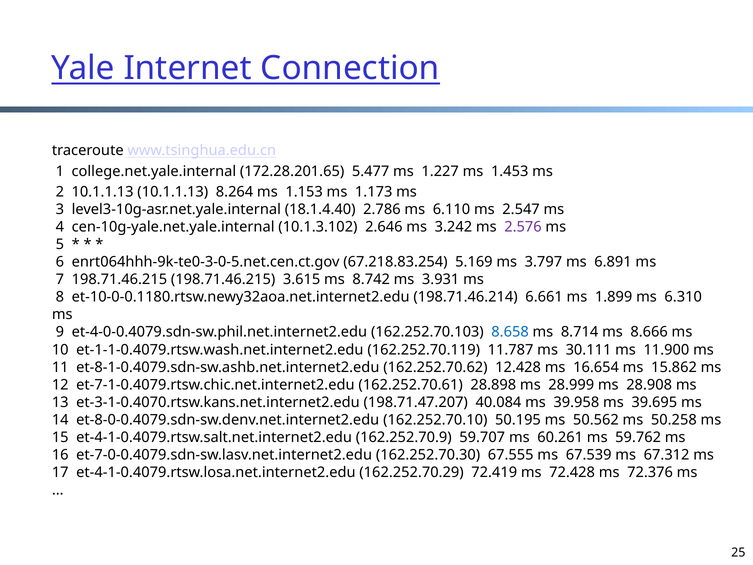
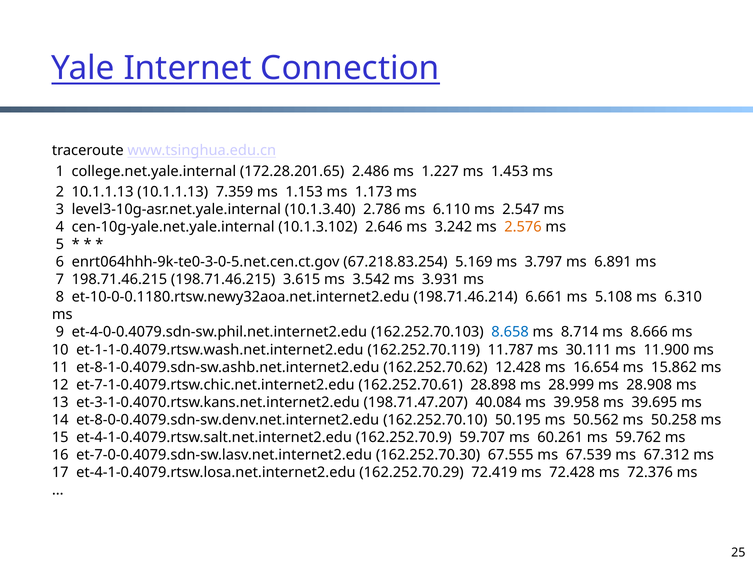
5.477: 5.477 -> 2.486
8.264: 8.264 -> 7.359
18.1.4.40: 18.1.4.40 -> 10.1.3.40
2.576 colour: purple -> orange
8.742: 8.742 -> 3.542
1.899: 1.899 -> 5.108
